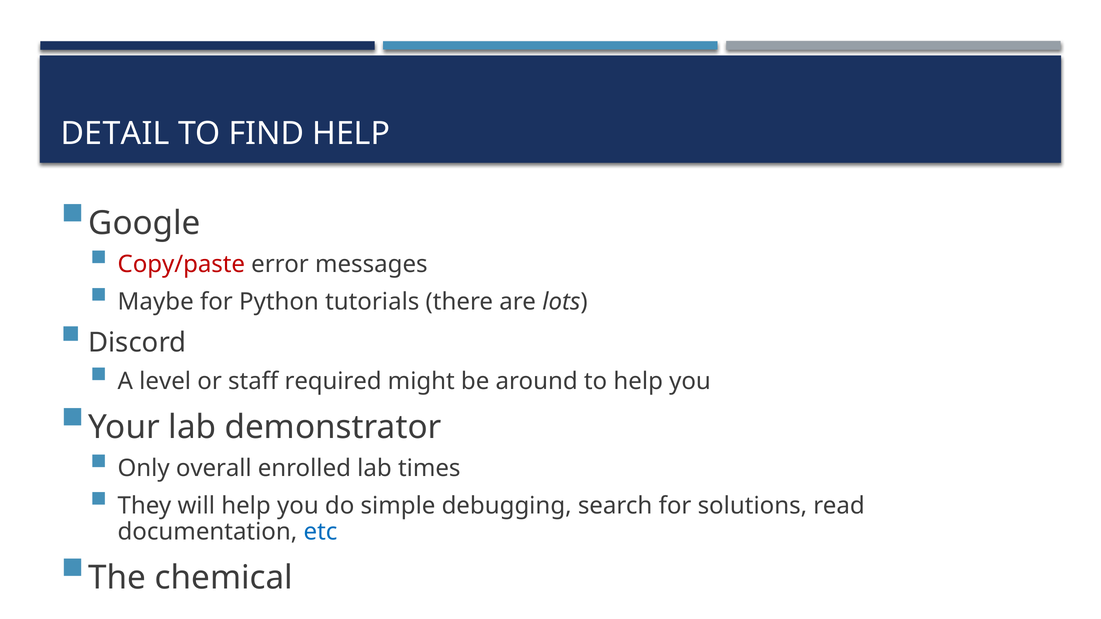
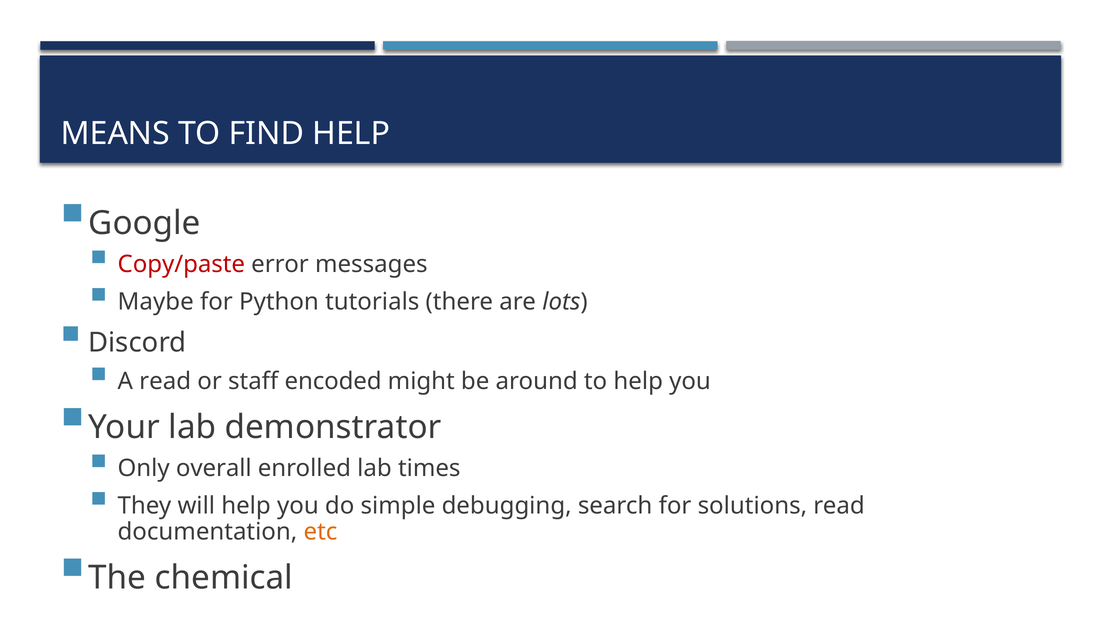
DETAIL: DETAIL -> MEANS
A level: level -> read
required: required -> encoded
etc colour: blue -> orange
